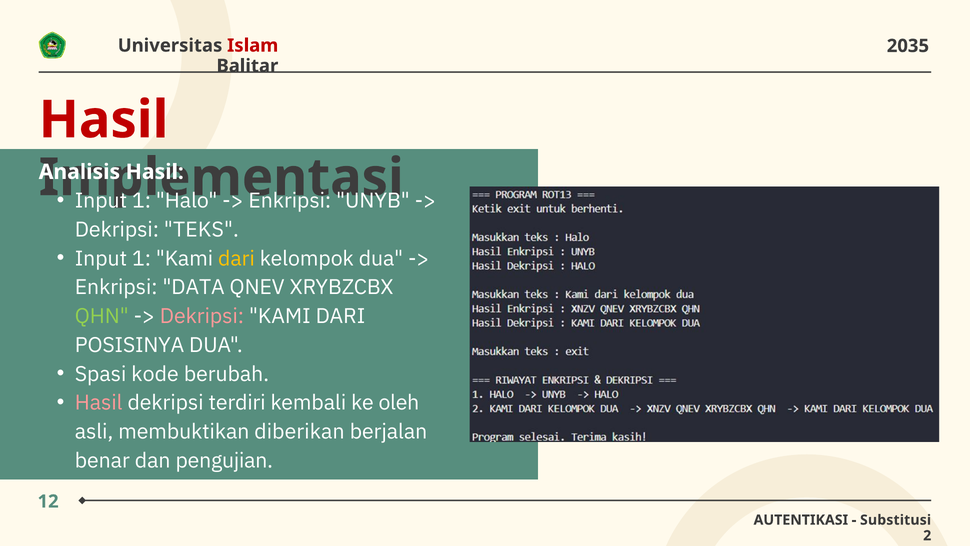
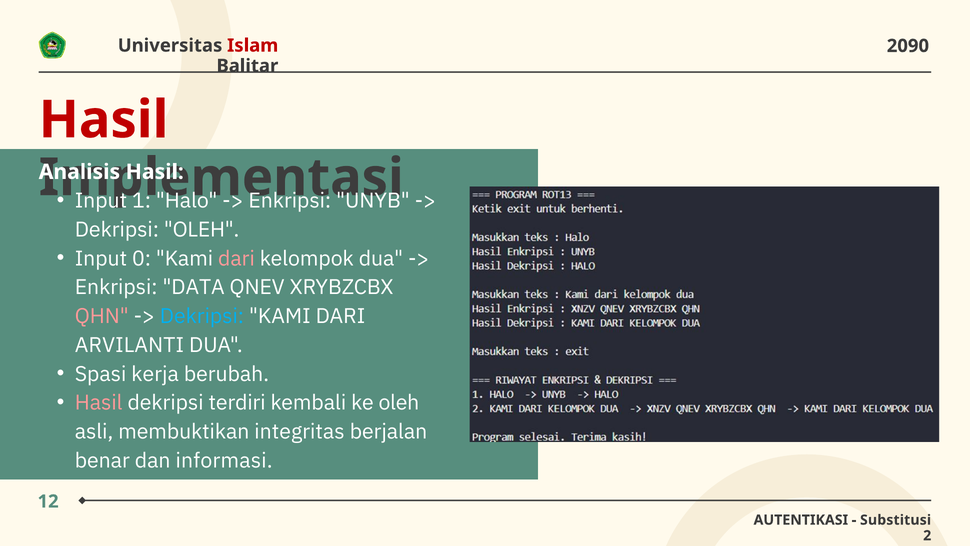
2035: 2035 -> 2090
Dekripsi TEKS: TEKS -> OLEH
1 at (142, 258): 1 -> 0
dari at (236, 258) colour: yellow -> pink
QHN colour: light green -> pink
Dekripsi at (202, 316) colour: pink -> light blue
POSISINYA: POSISINYA -> ARVILANTI
kode: kode -> kerja
diberikan: diberikan -> integritas
pengujian: pengujian -> informasi
